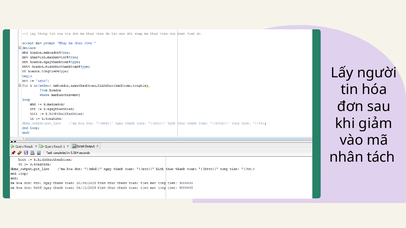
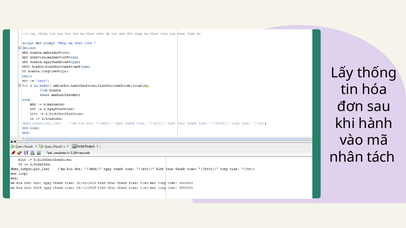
người: người -> thống
giảm: giảm -> hành
